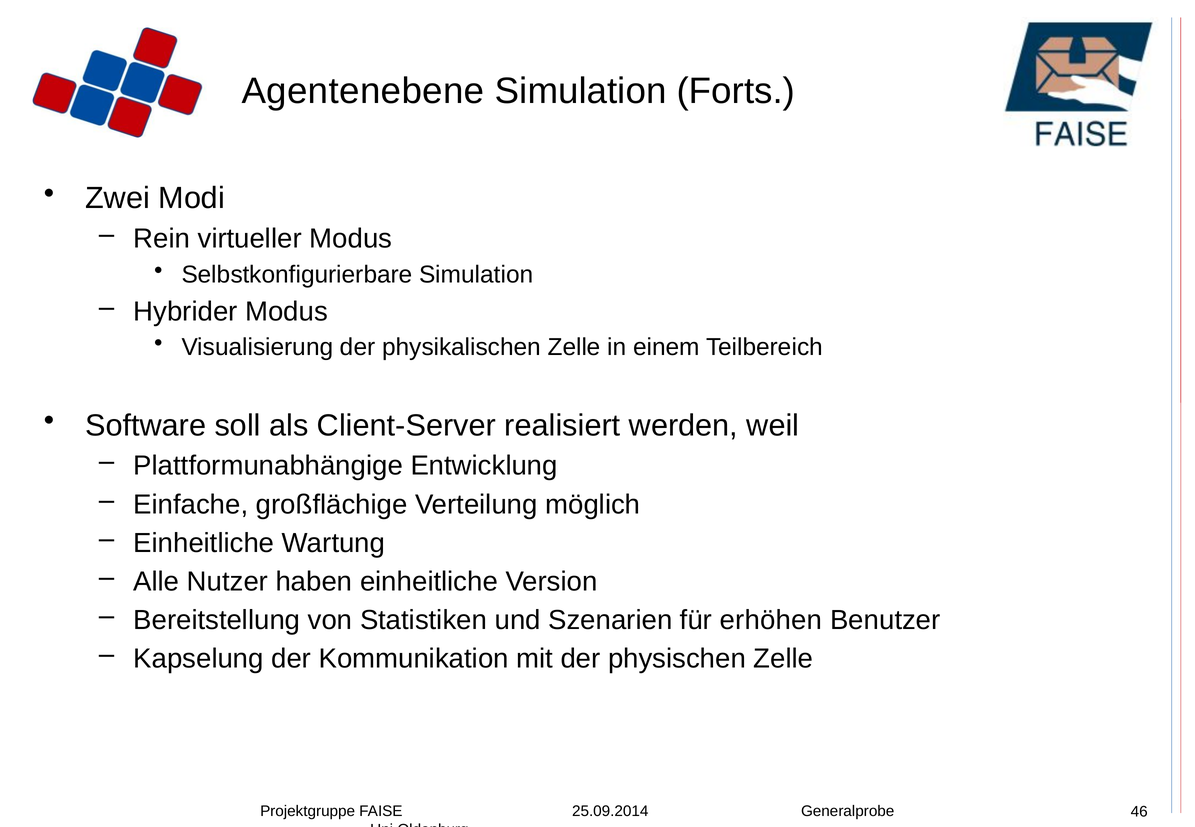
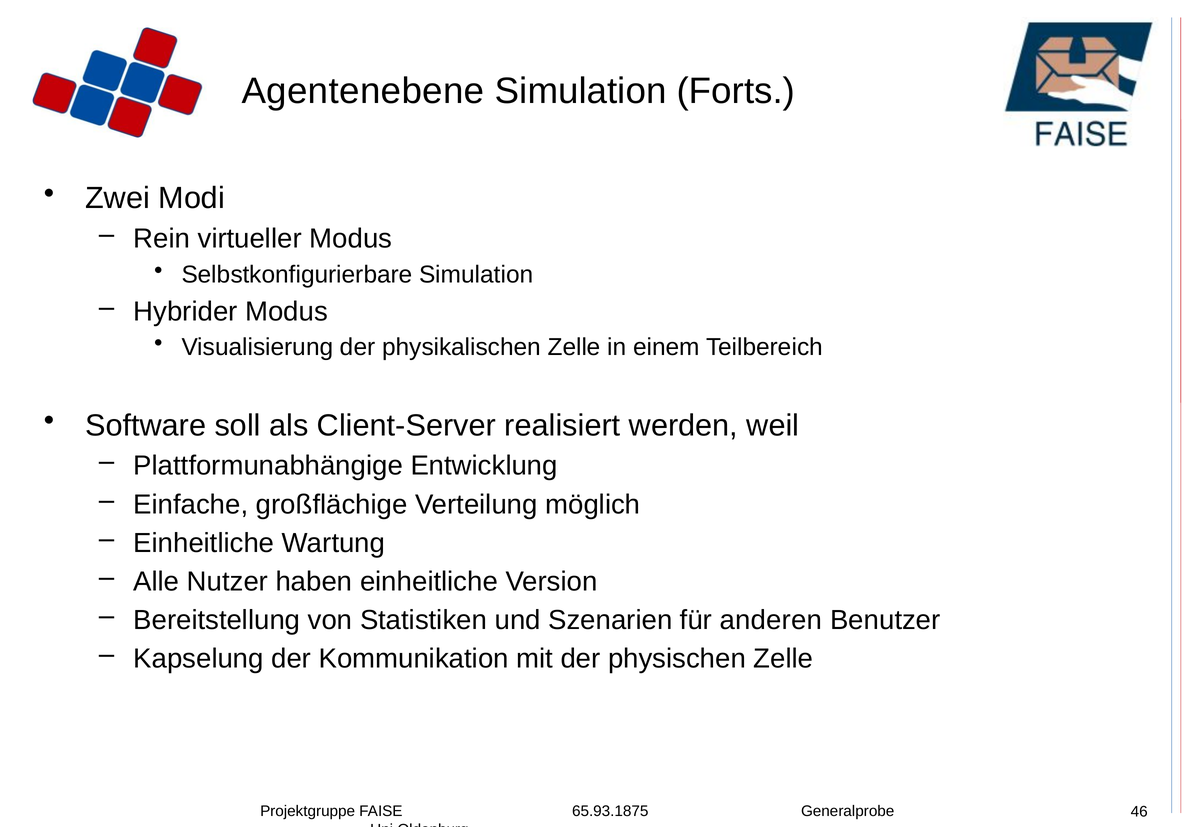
erhöhen: erhöhen -> anderen
25.09.2014: 25.09.2014 -> 65.93.1875
